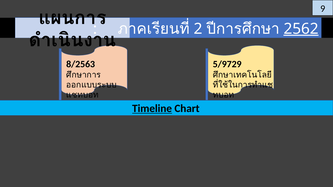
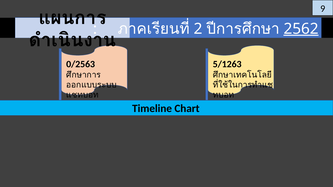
8/2563: 8/2563 -> 0/2563
5/9729: 5/9729 -> 5/1263
Timeline underline: present -> none
